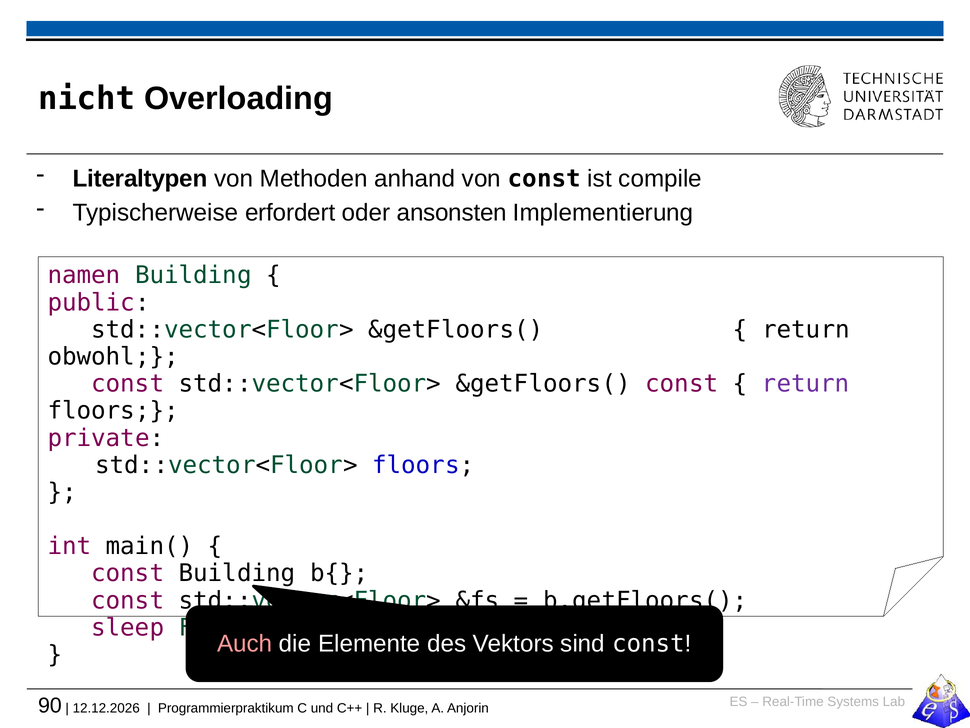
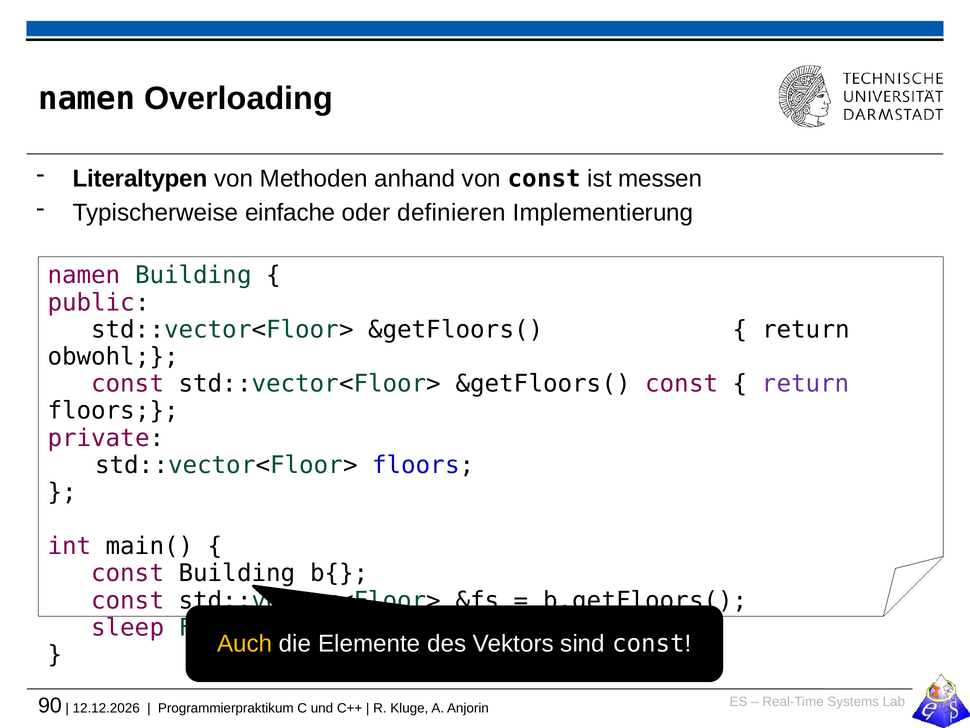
nicht at (87, 99): nicht -> namen
compile: compile -> messen
erfordert: erfordert -> einfache
ansonsten: ansonsten -> definieren
Auch colour: pink -> yellow
